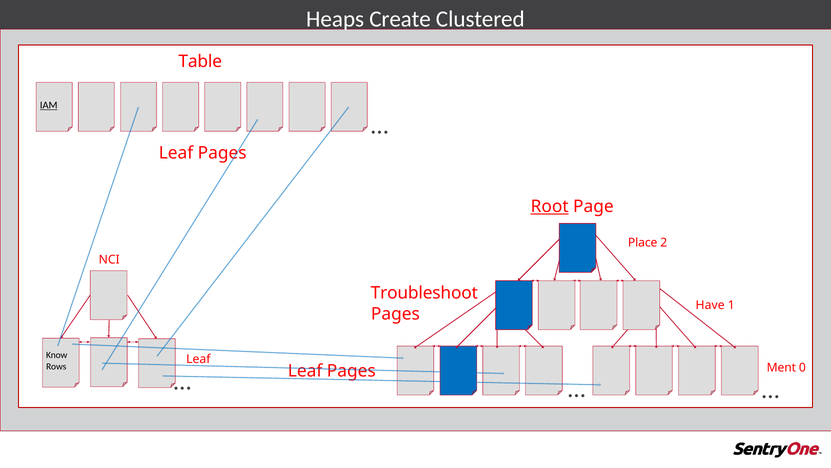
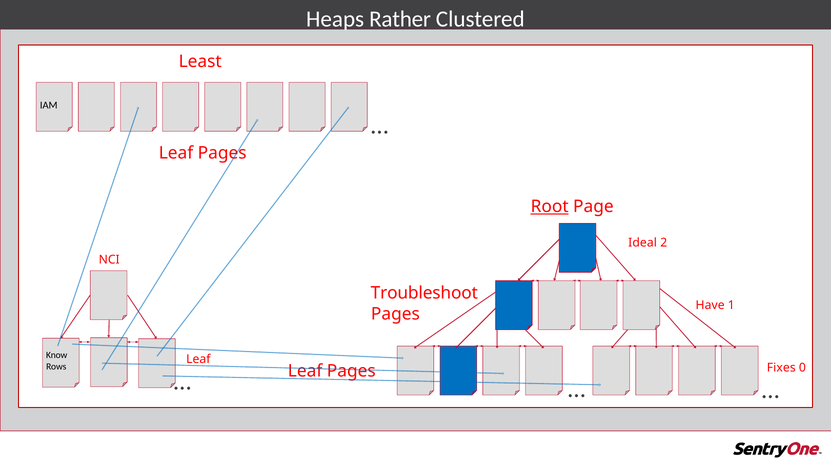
Create: Create -> Rather
Table: Table -> Least
IAM underline: present -> none
Place: Place -> Ideal
Ment: Ment -> Fixes
